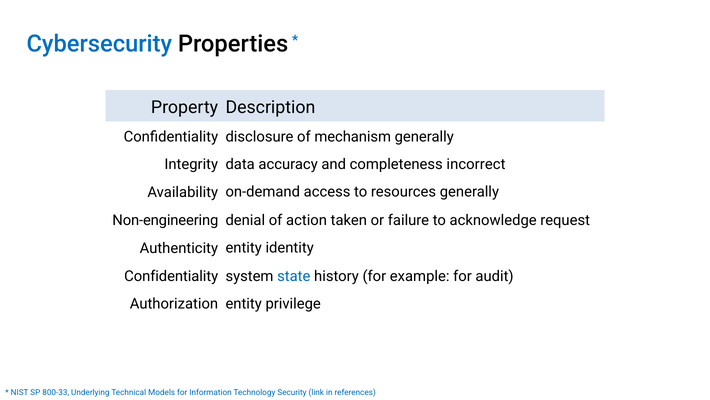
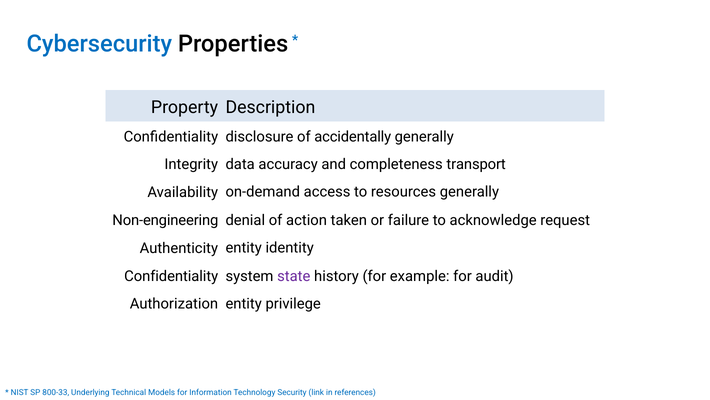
mechanism: mechanism -> accidentally
incorrect: incorrect -> transport
state colour: blue -> purple
